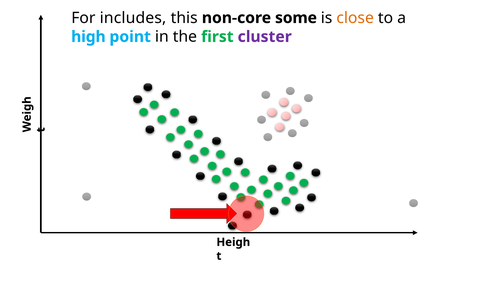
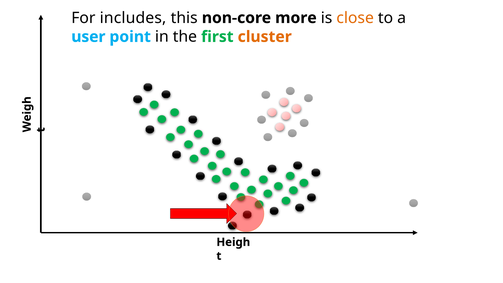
some: some -> more
high: high -> user
cluster colour: purple -> orange
